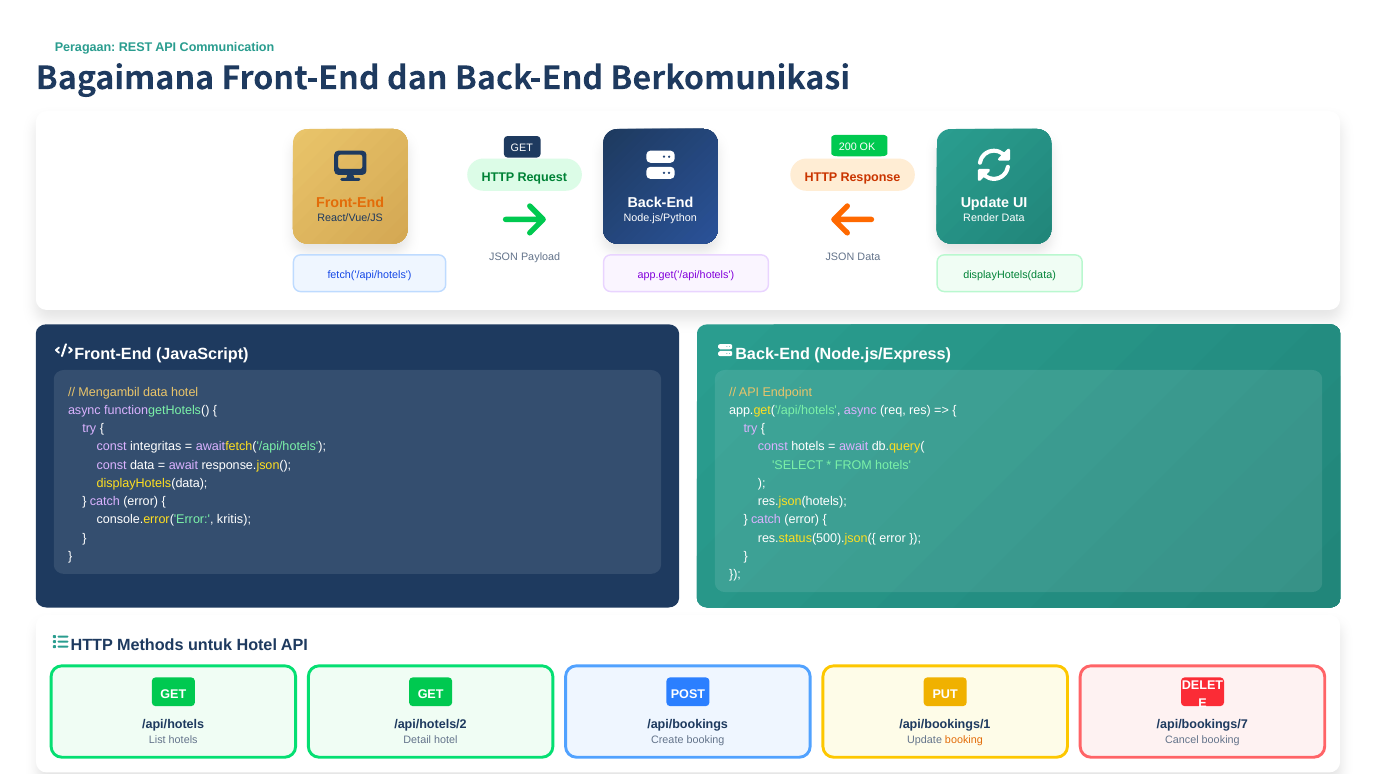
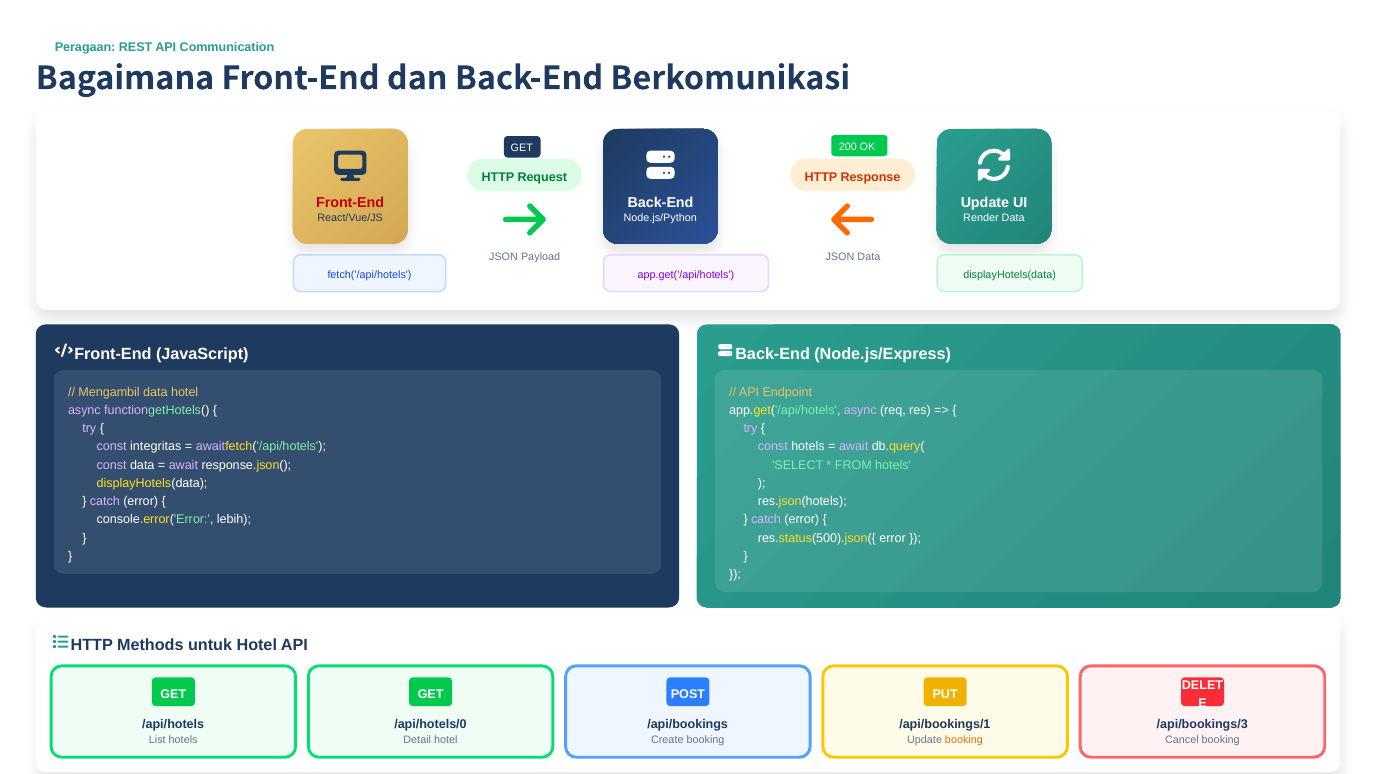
Front-End at (350, 202) colour: orange -> red
kritis: kritis -> lebih
/api/hotels/2: /api/hotels/2 -> /api/hotels/0
/api/bookings/7: /api/bookings/7 -> /api/bookings/3
